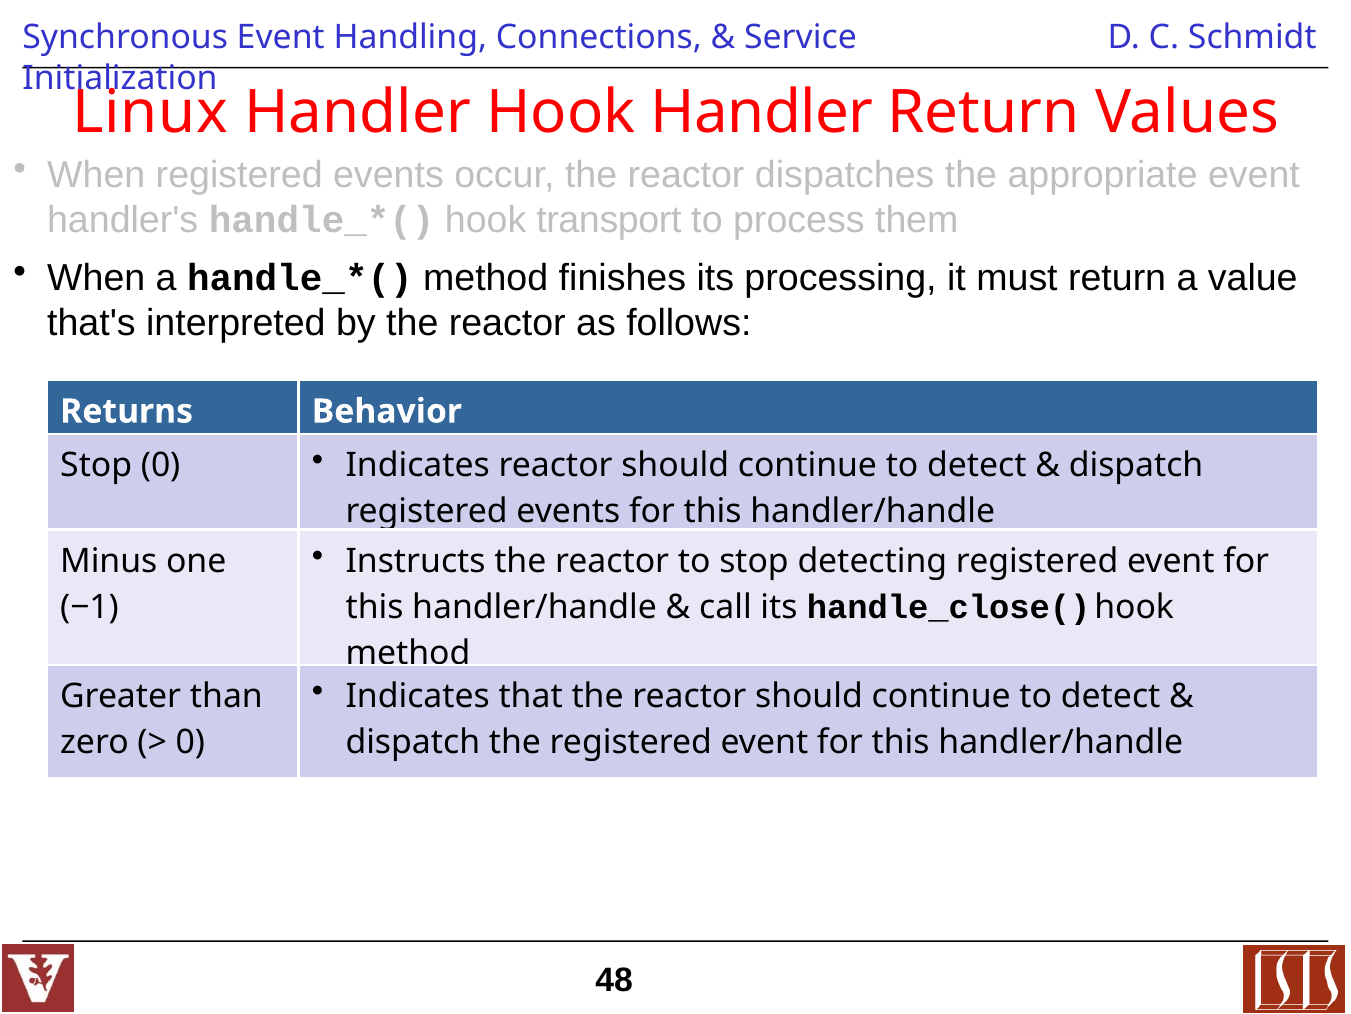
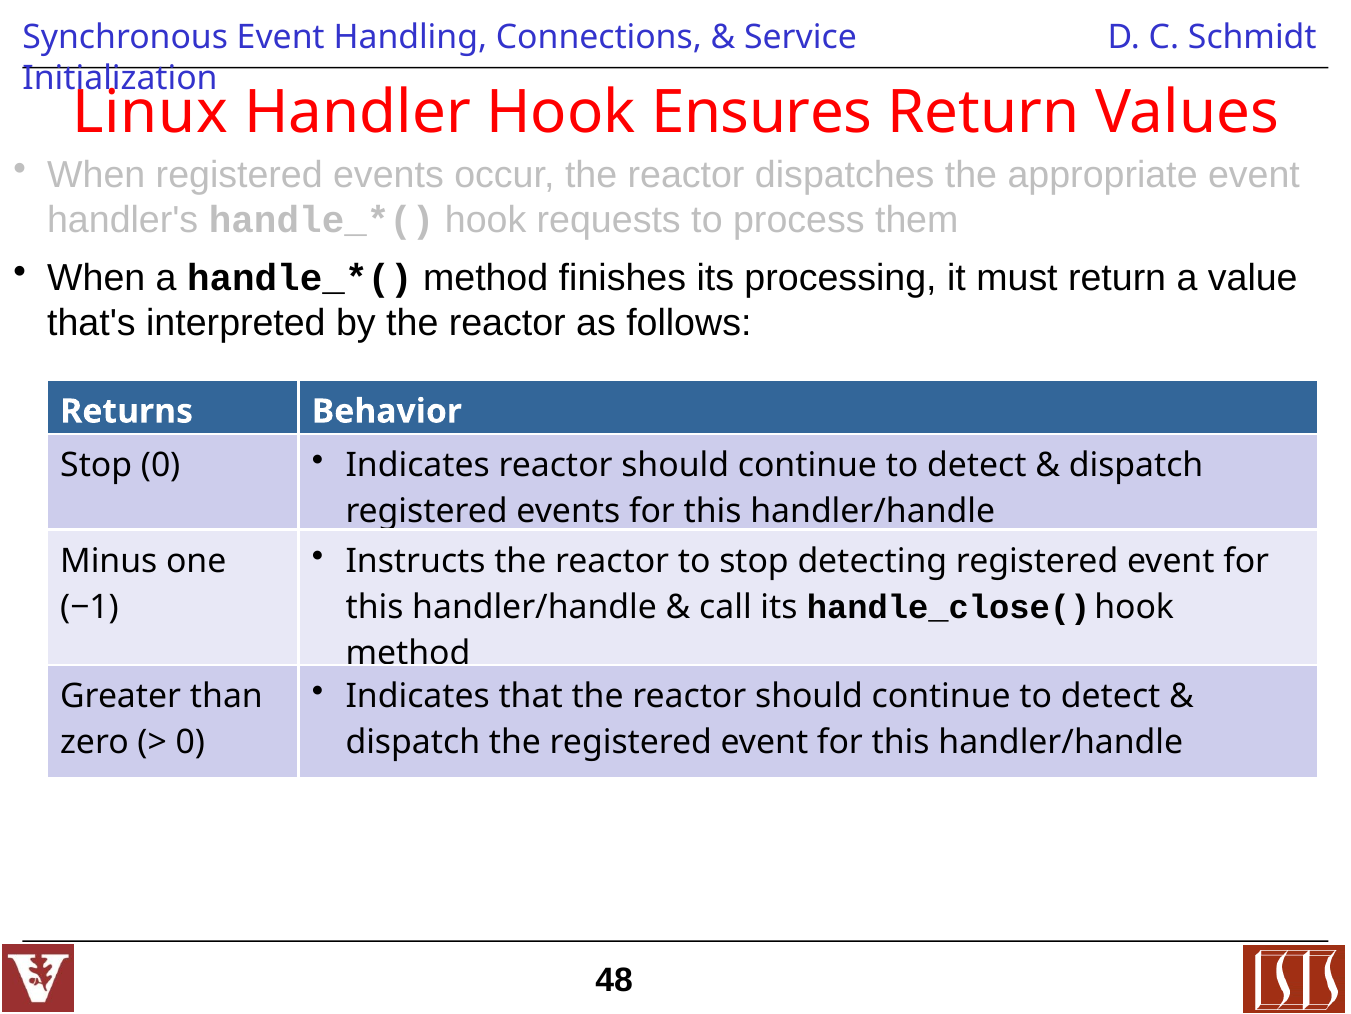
Hook Handler: Handler -> Ensures
transport: transport -> requests
